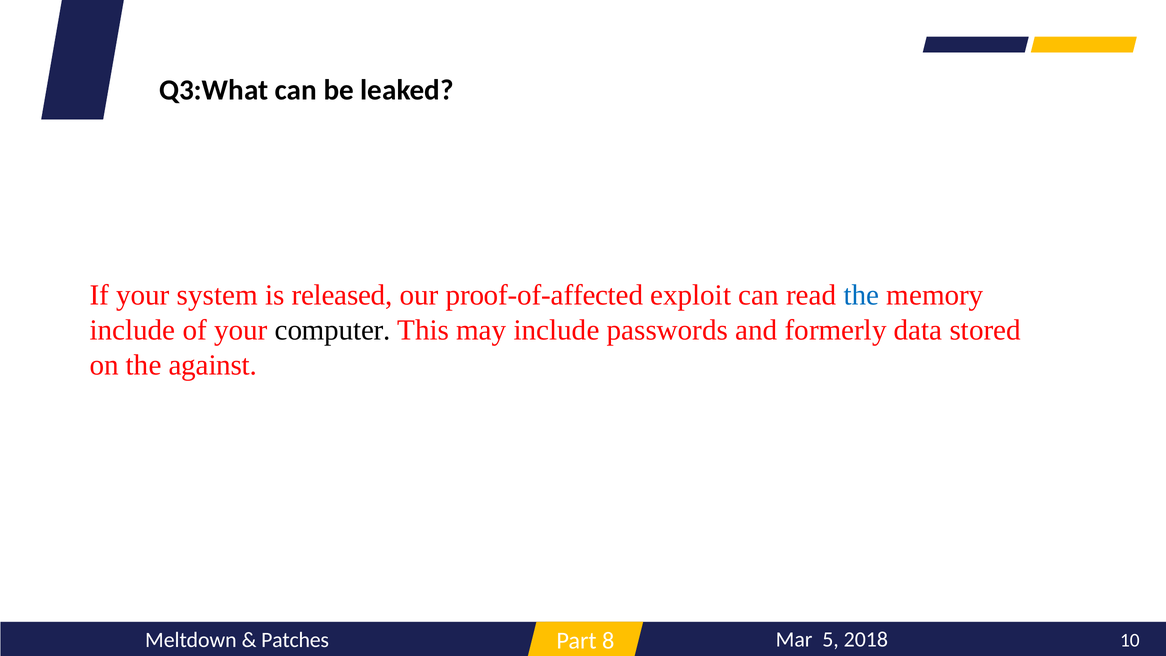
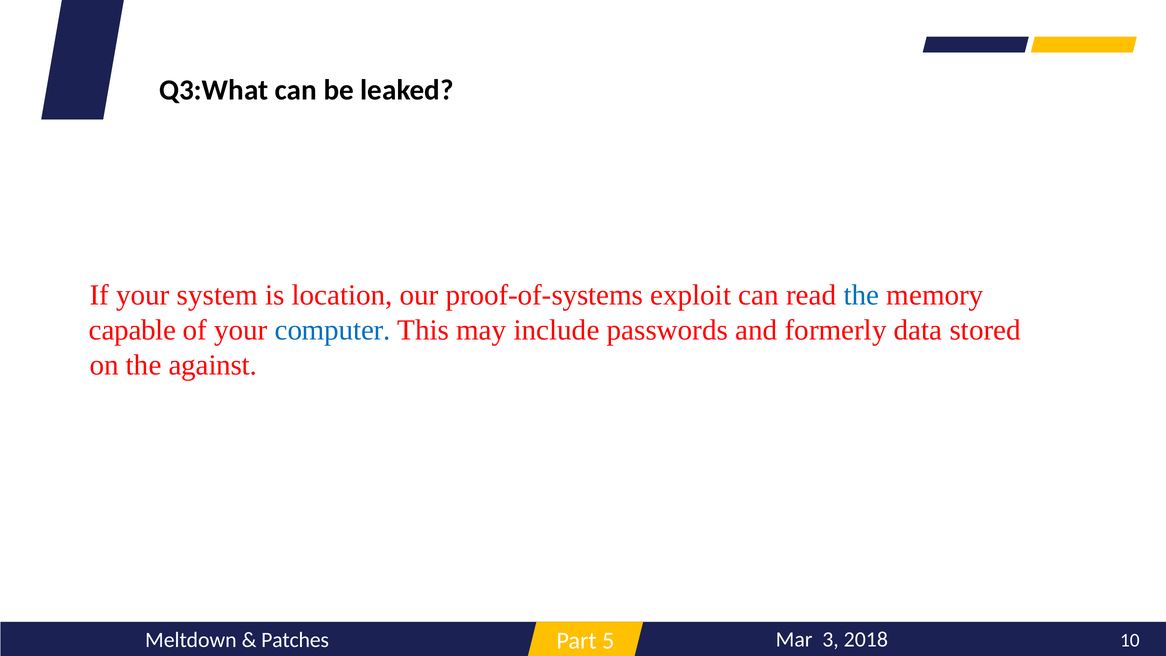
released: released -> location
proof-of-affected: proof-of-affected -> proof-of-systems
include at (132, 330): include -> capable
computer colour: black -> blue
8: 8 -> 5
5: 5 -> 3
